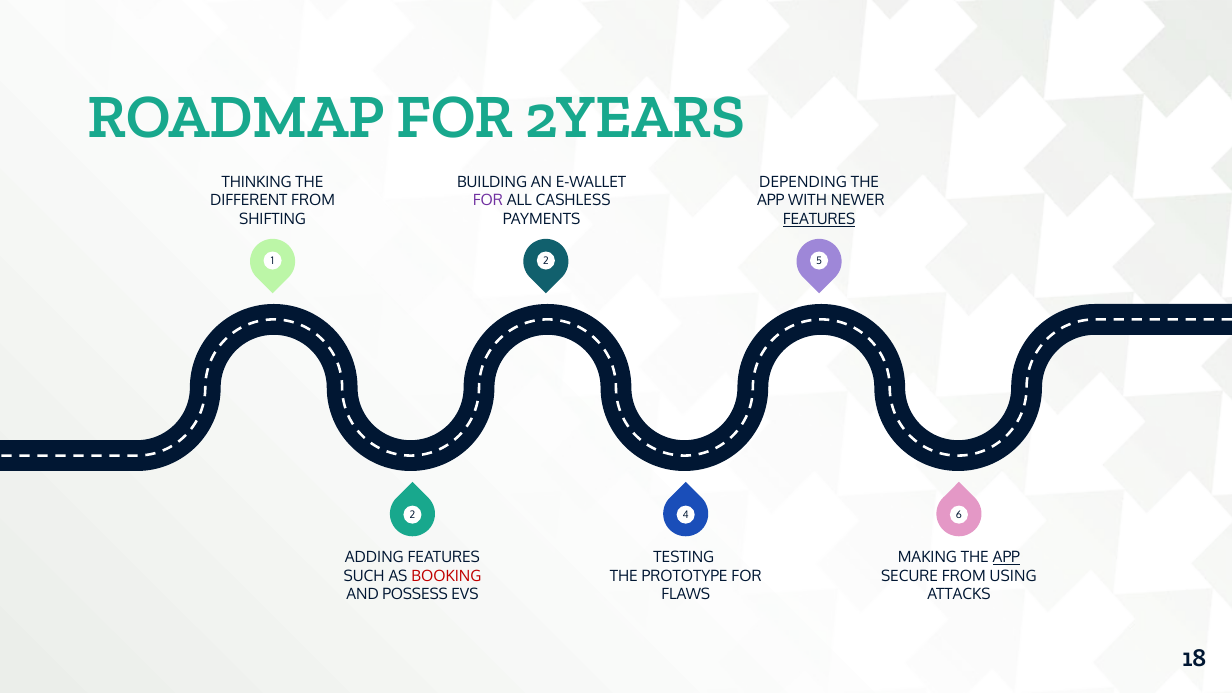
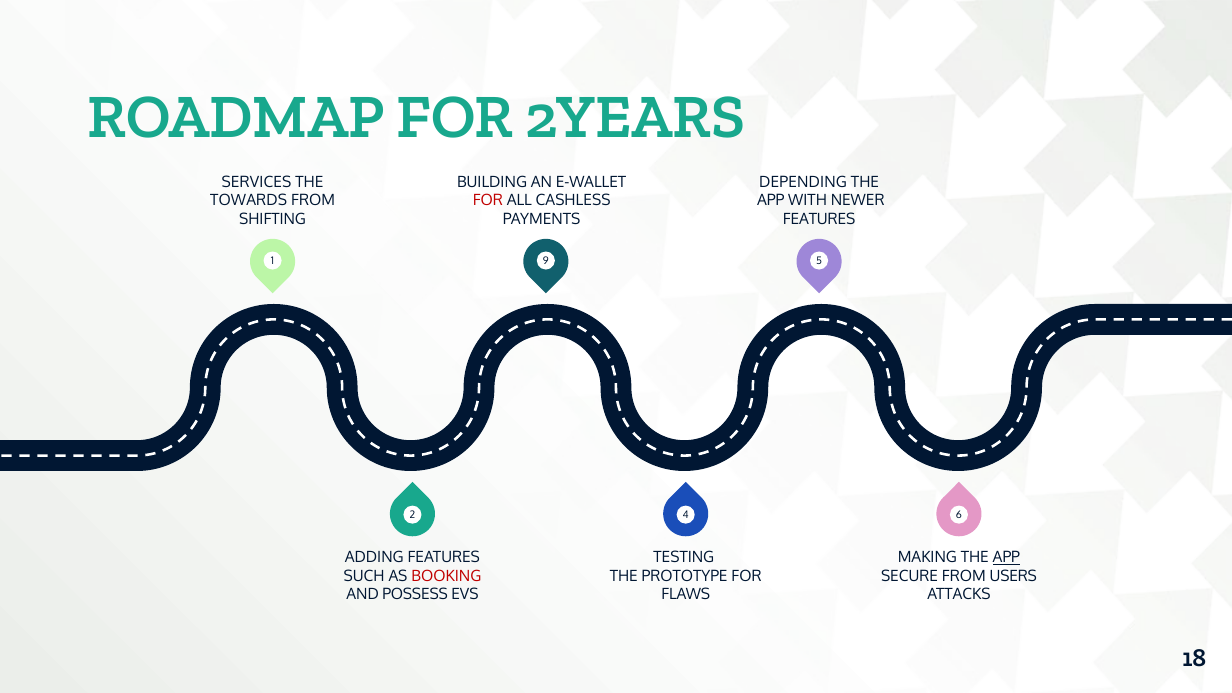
THINKING: THINKING -> SERVICES
DIFFERENT: DIFFERENT -> TOWARDS
FOR at (488, 201) colour: purple -> red
FEATURES at (819, 219) underline: present -> none
1 2: 2 -> 9
USING: USING -> USERS
